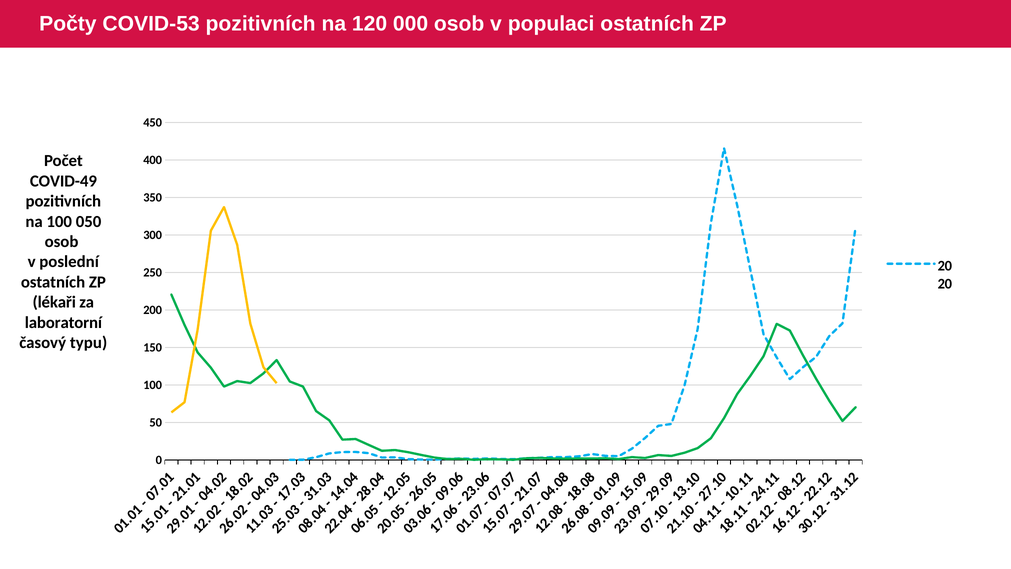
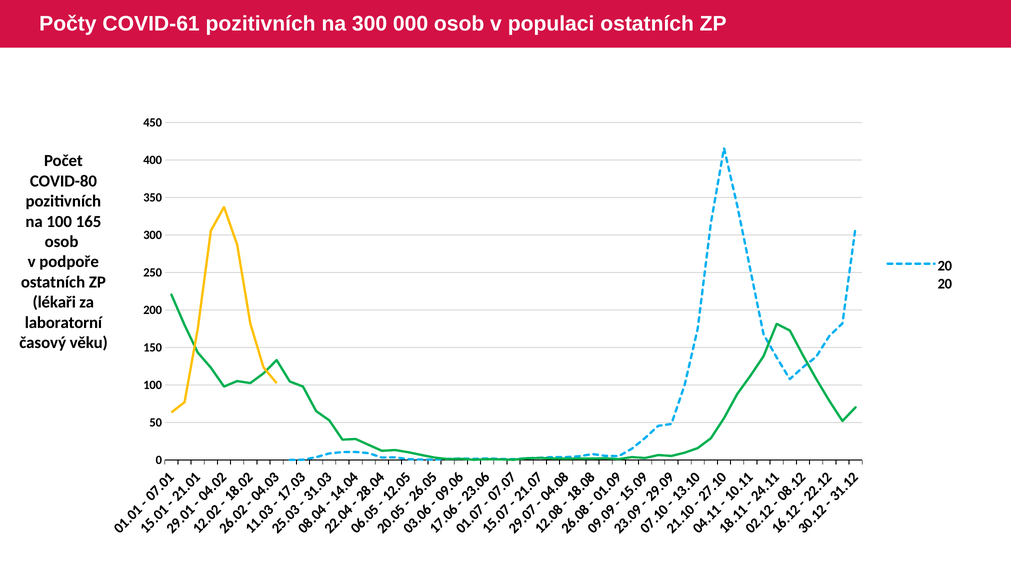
COVID-53: COVID-53 -> COVID-61
na 120: 120 -> 300
COVID-49: COVID-49 -> COVID-80
050: 050 -> 165
poslední: poslední -> podpoře
typu: typu -> věku
